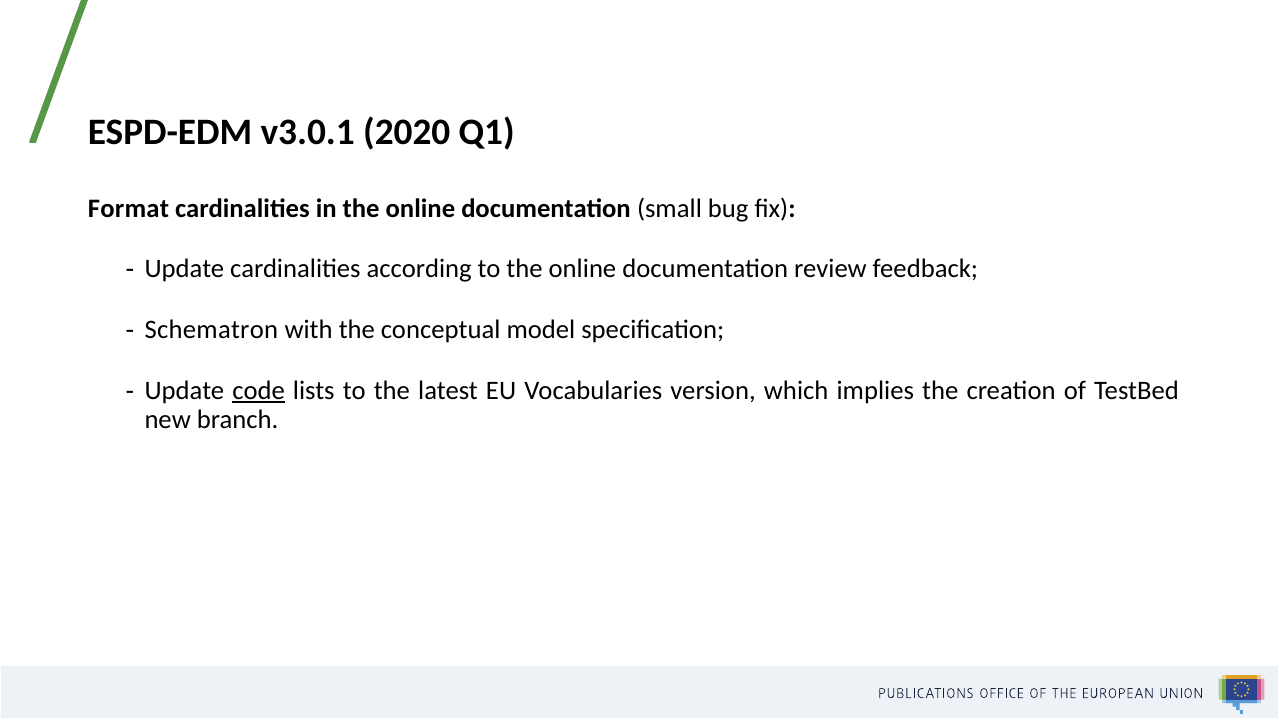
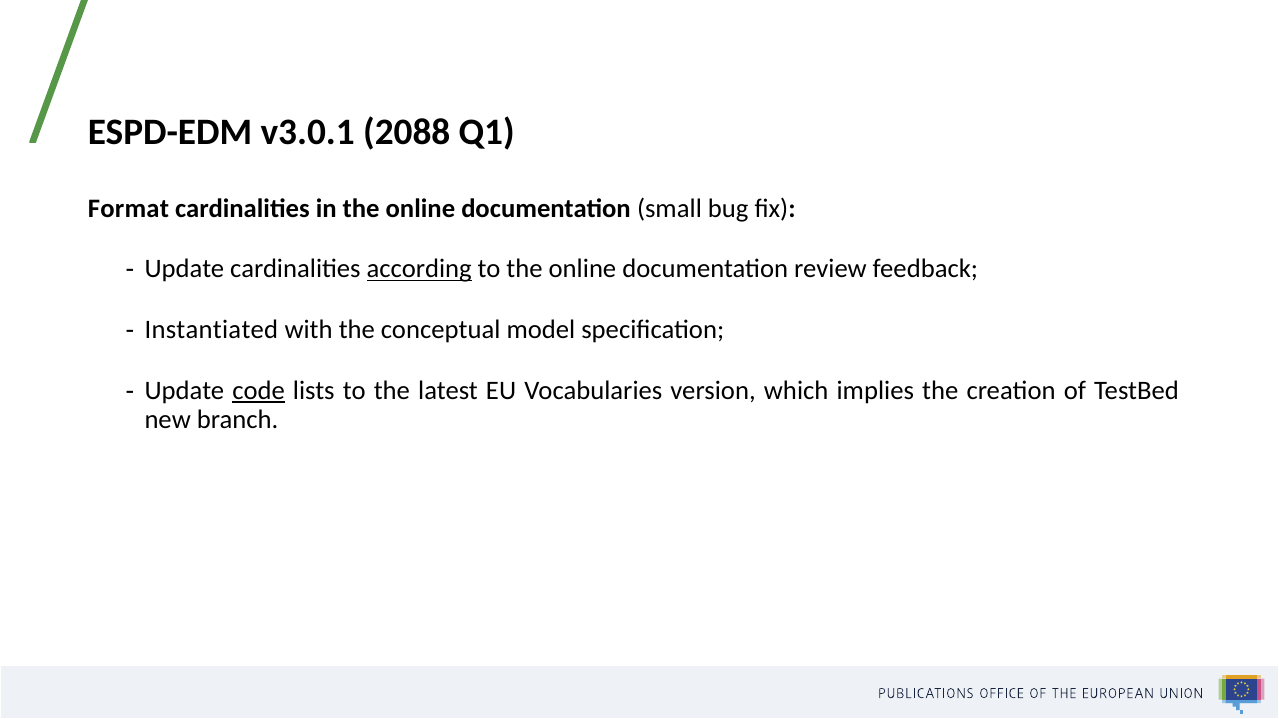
2020: 2020 -> 2088
according underline: none -> present
Schematron: Schematron -> Instantiated
